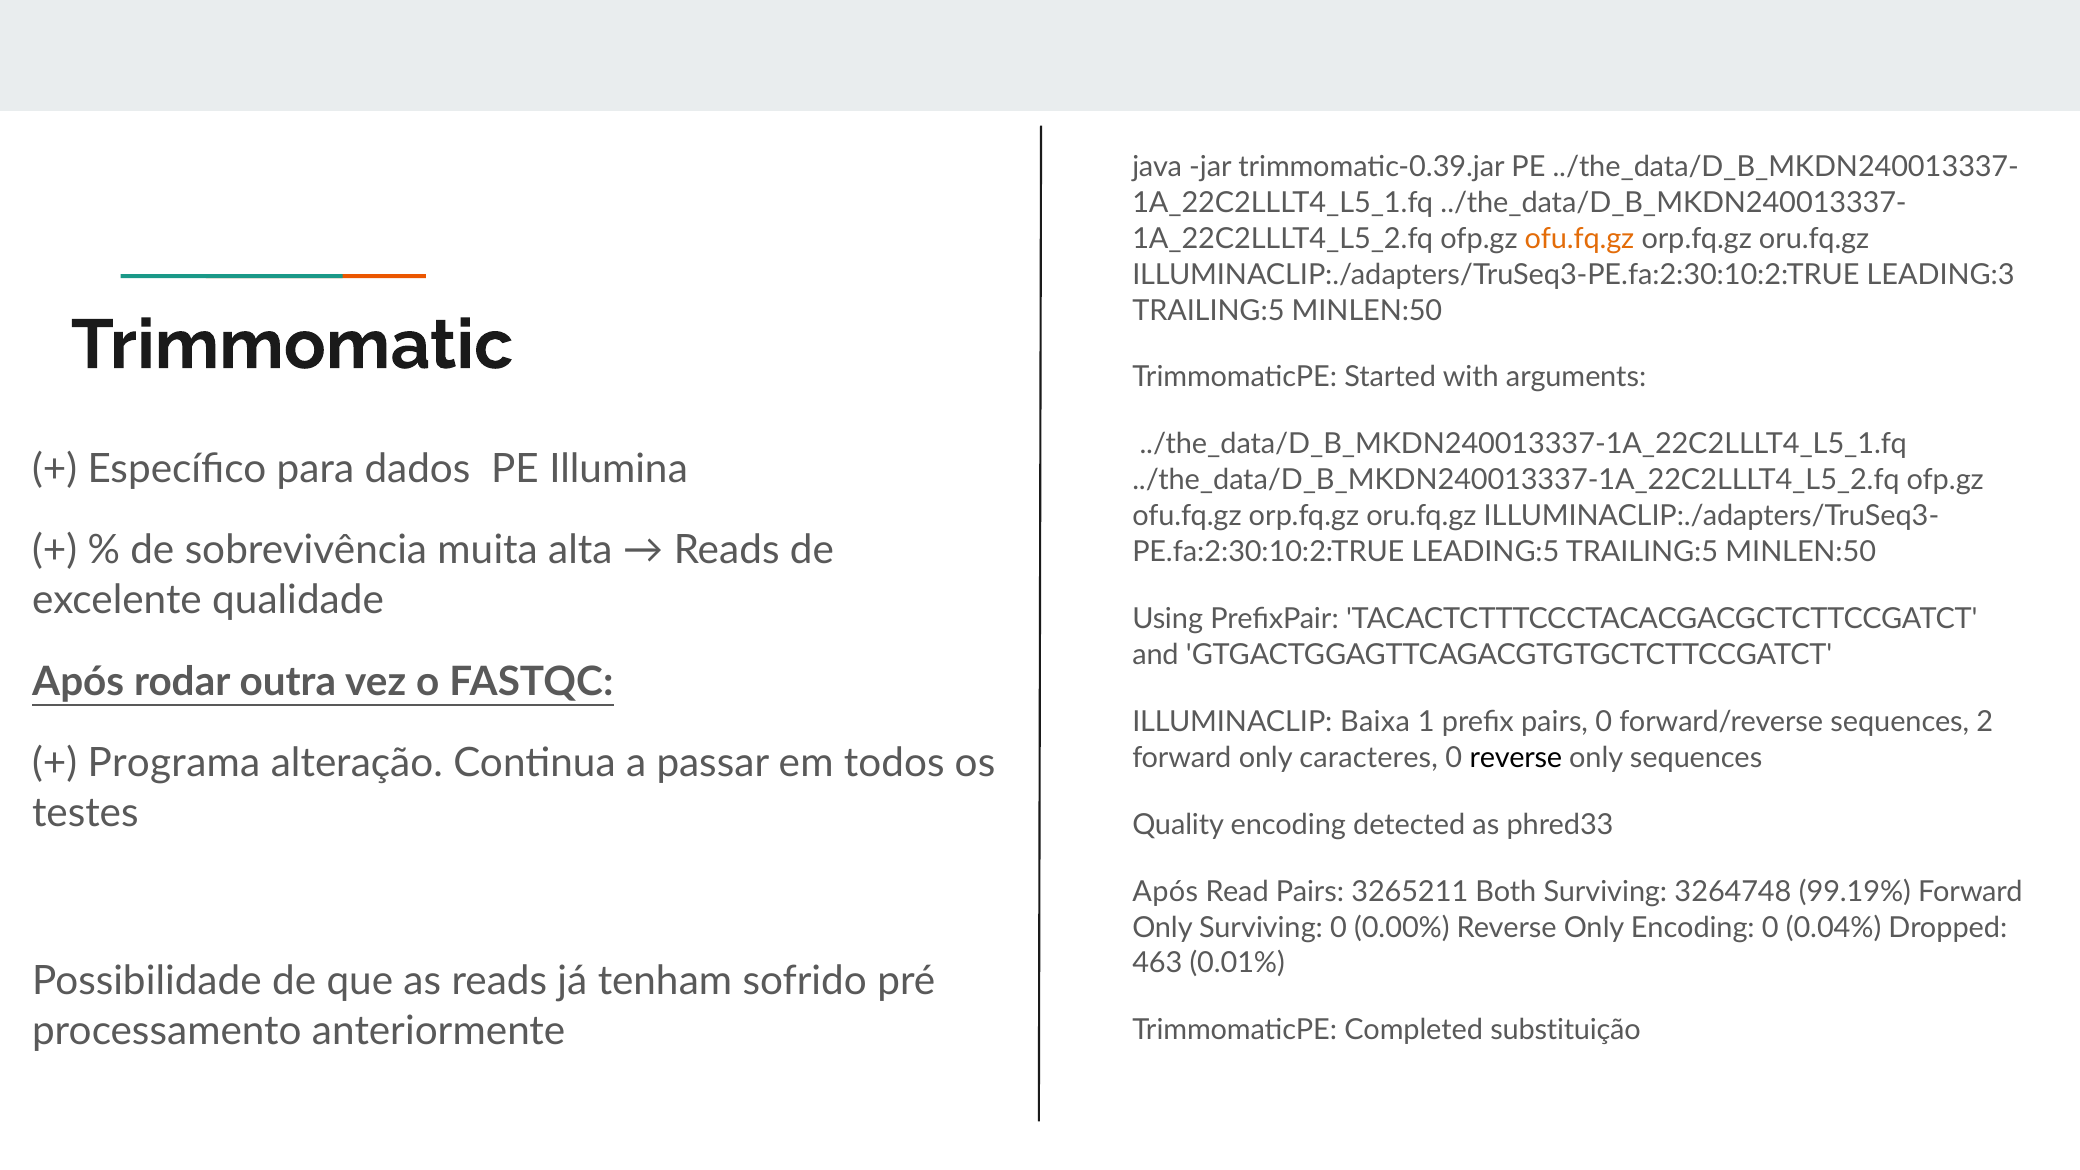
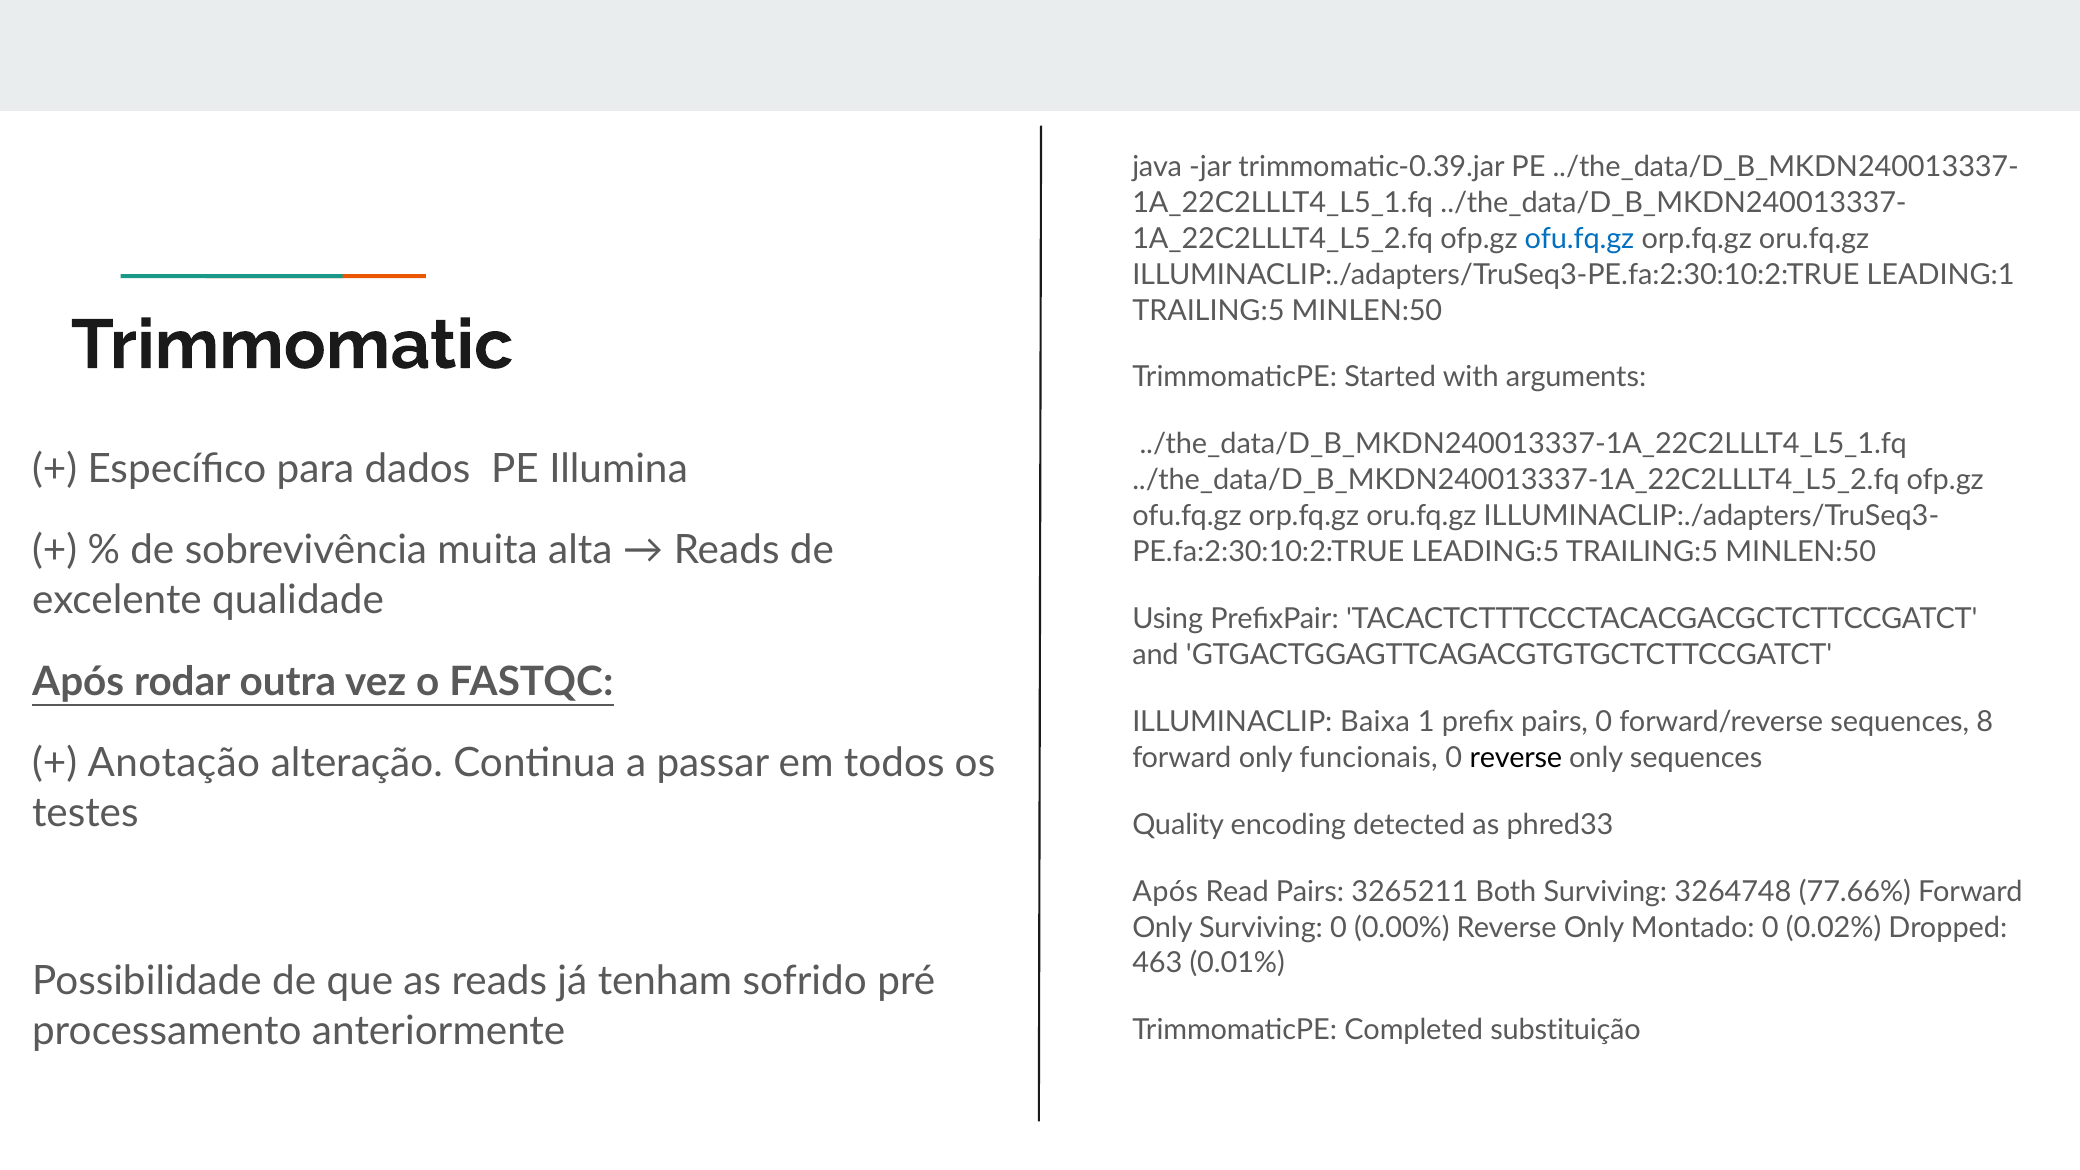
ofu.fq.gz at (1579, 239) colour: orange -> blue
LEADING:3: LEADING:3 -> LEADING:1
2: 2 -> 8
caracteres: caracteres -> funcionais
Programa: Programa -> Anotação
99.19%: 99.19% -> 77.66%
Only Encoding: Encoding -> Montado
0.04%: 0.04% -> 0.02%
